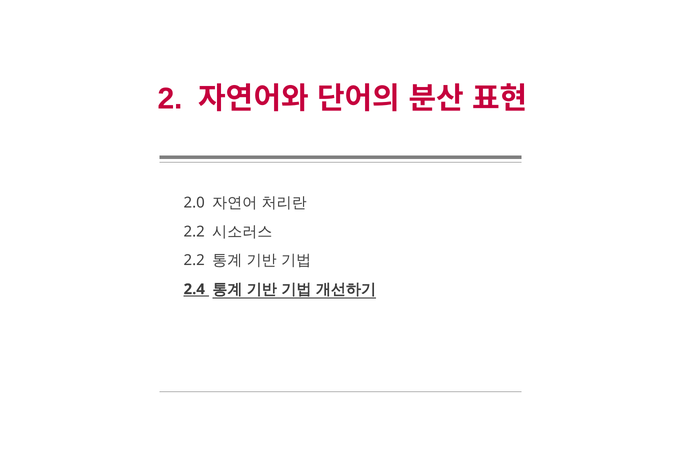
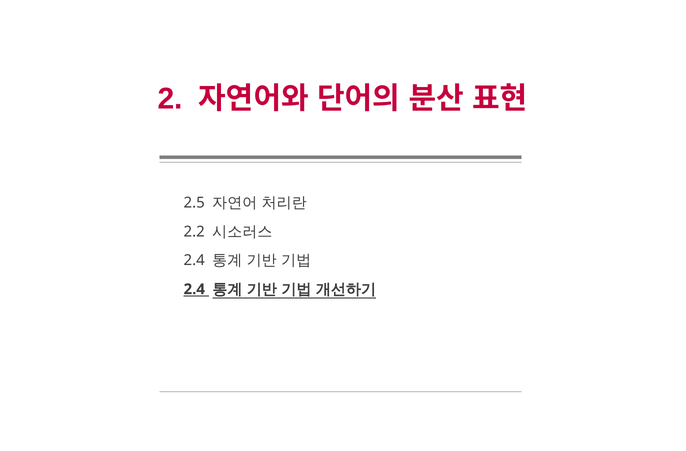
2.0: 2.0 -> 2.5
2.2 at (194, 260): 2.2 -> 2.4
